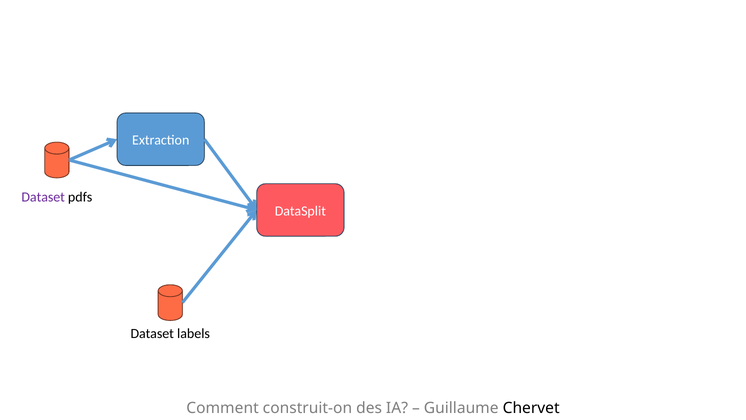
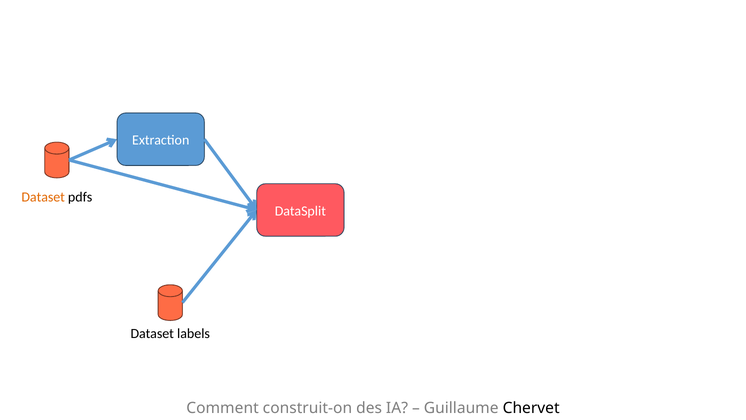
Dataset at (43, 197) colour: purple -> orange
